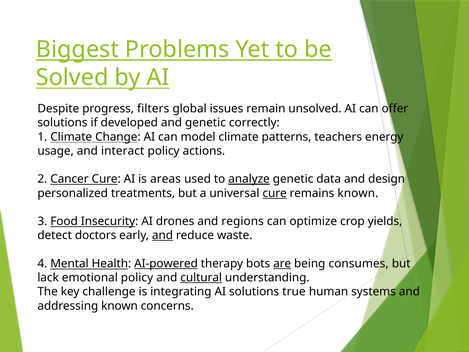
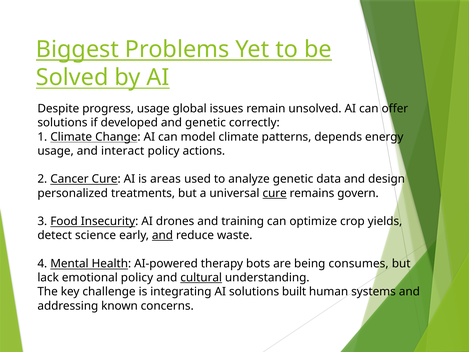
progress filters: filters -> usage
teachers: teachers -> depends
analyze underline: present -> none
remains known: known -> govern
regions: regions -> training
doctors: doctors -> science
AI-powered underline: present -> none
are underline: present -> none
true: true -> built
